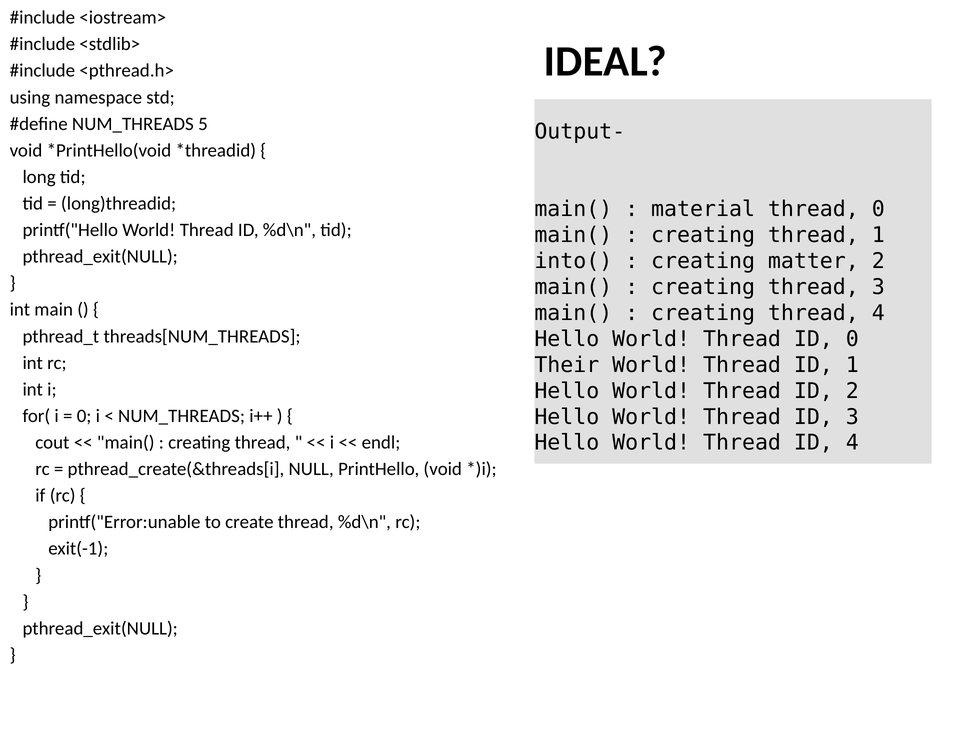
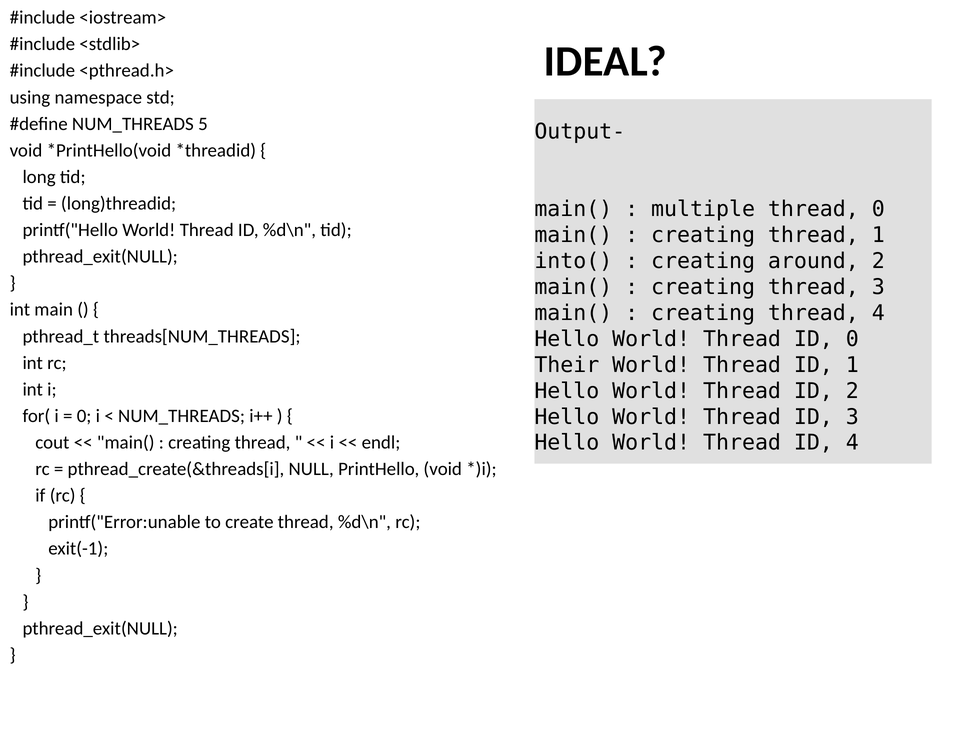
material: material -> multiple
matter: matter -> around
